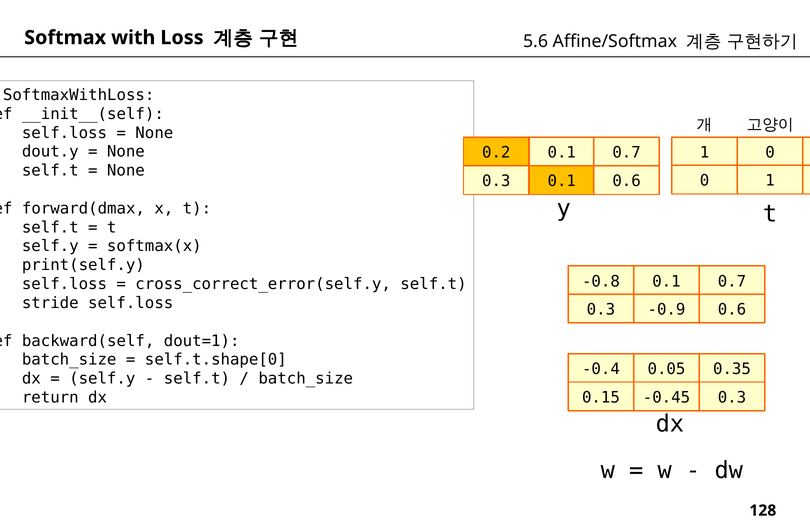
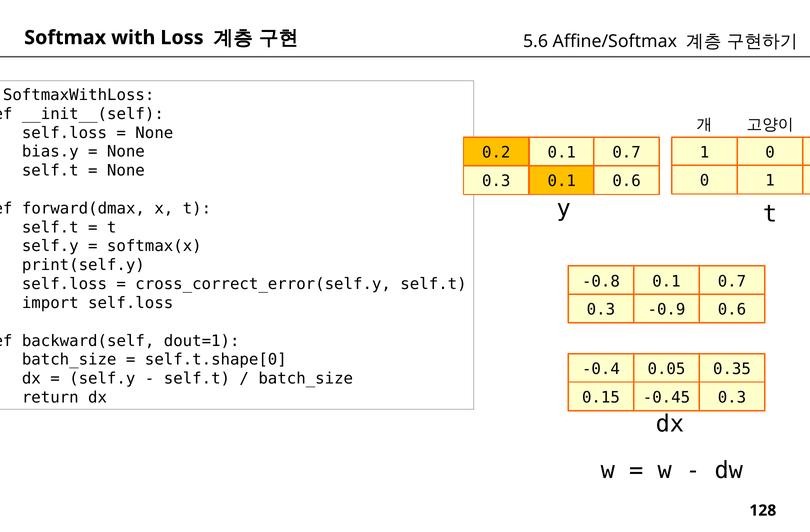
dout.y: dout.y -> bias.y
stride: stride -> import
